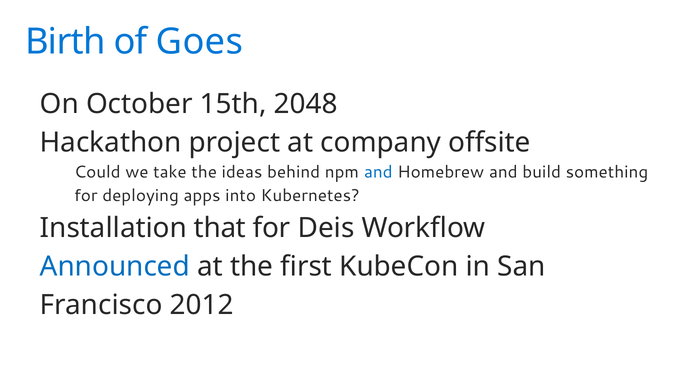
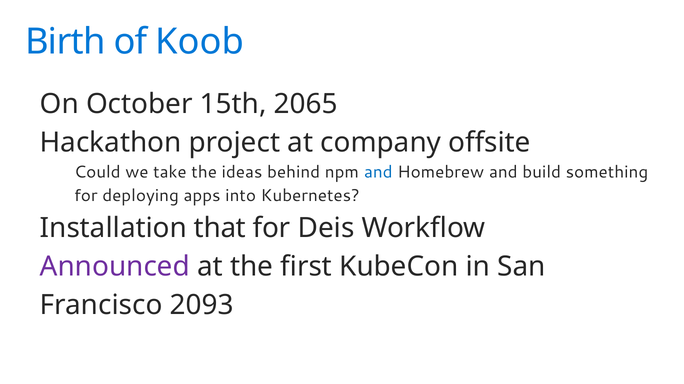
Goes: Goes -> Koob
2048: 2048 -> 2065
Announced colour: blue -> purple
2012: 2012 -> 2093
